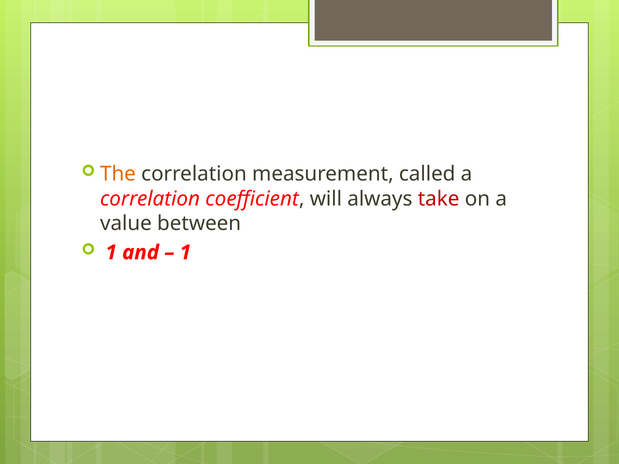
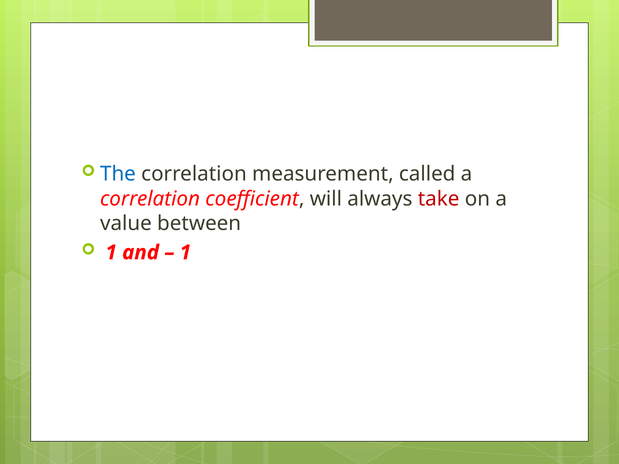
The colour: orange -> blue
